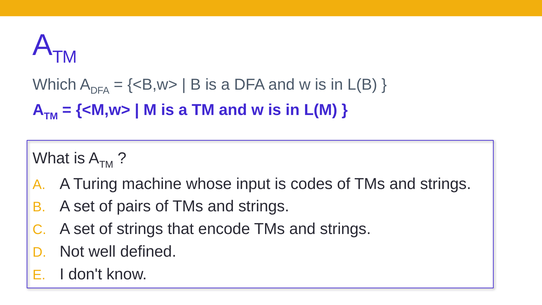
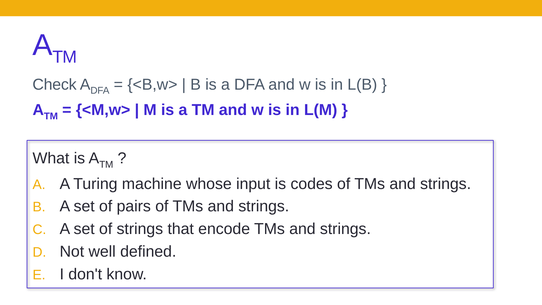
Which: Which -> Check
